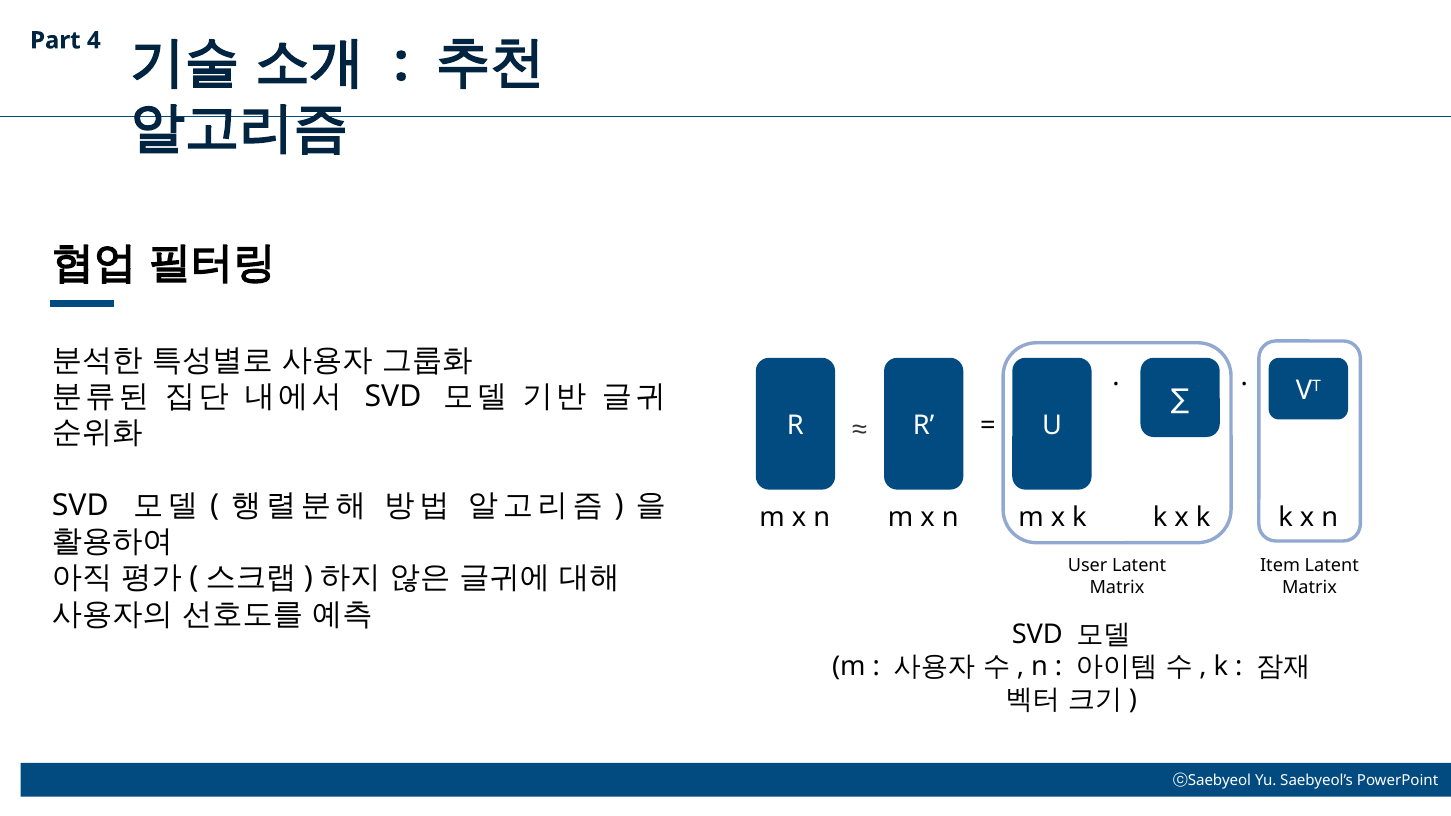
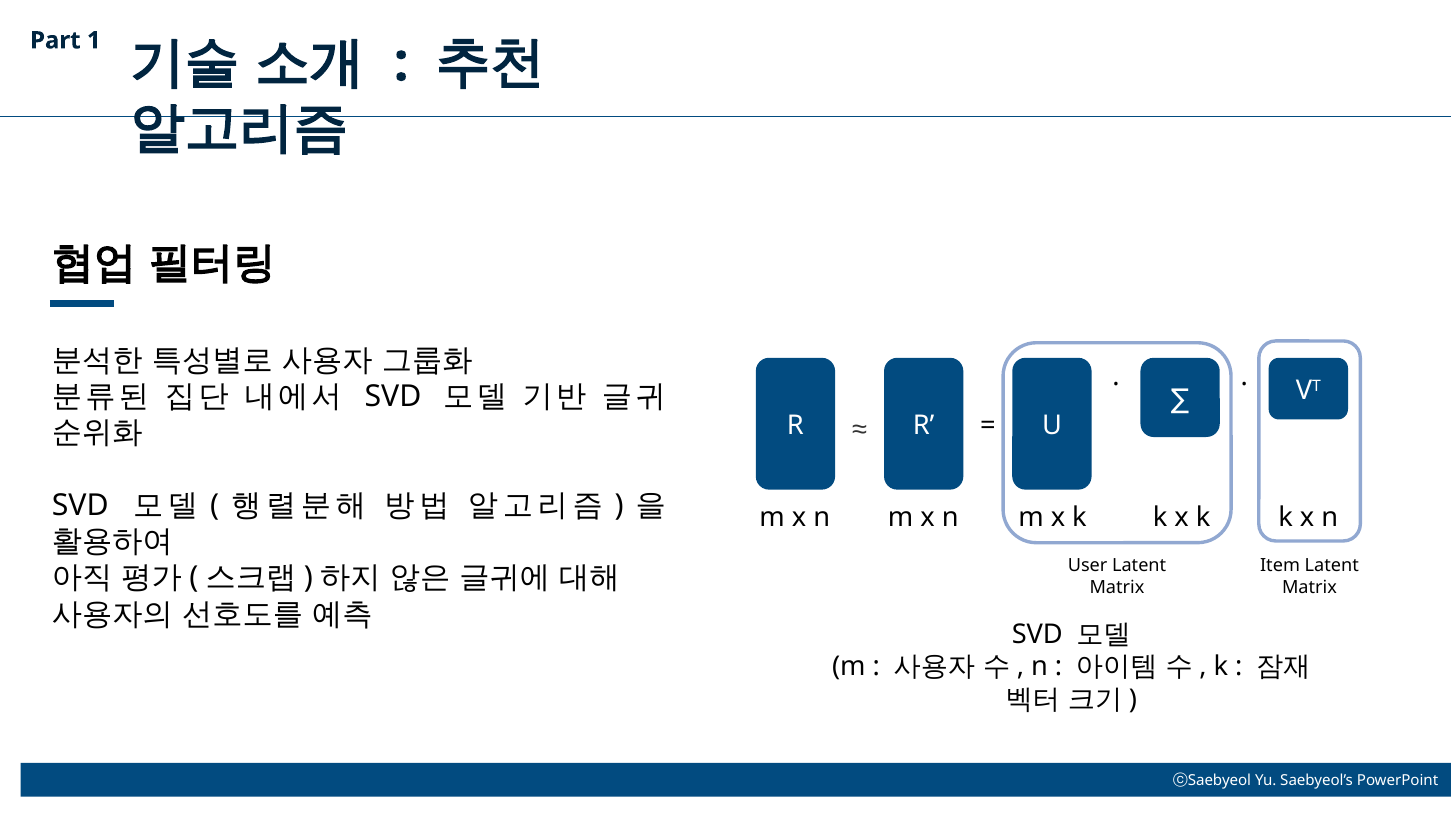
4: 4 -> 1
